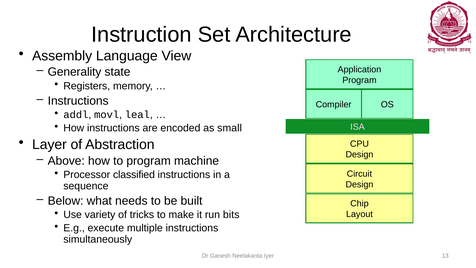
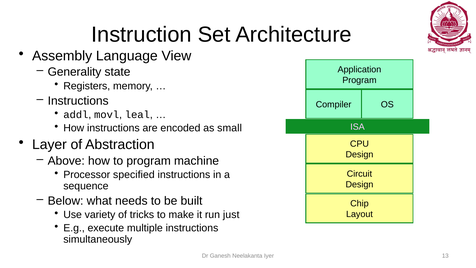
classified: classified -> specified
bits: bits -> just
